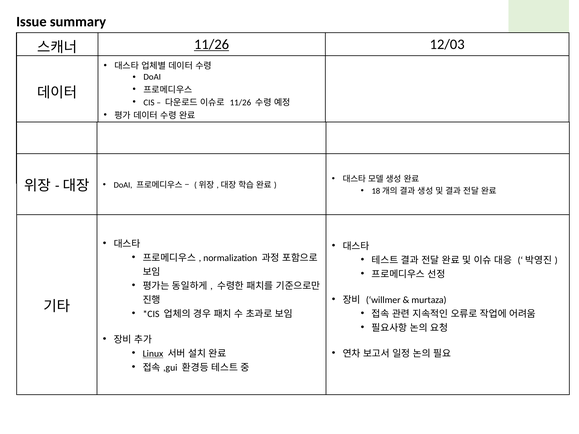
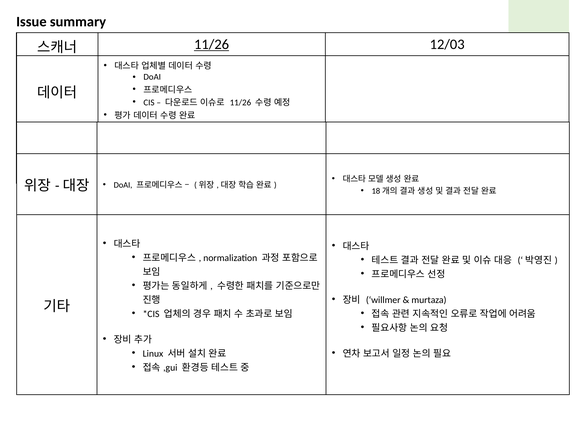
Linux underline: present -> none
